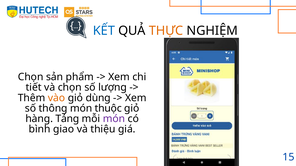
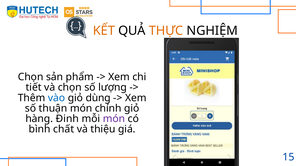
KẾT colour: blue -> orange
vào colour: orange -> blue
thông: thông -> thuận
thuộc: thuộc -> chỉnh
Tảng: Tảng -> Đinh
giao: giao -> chất
